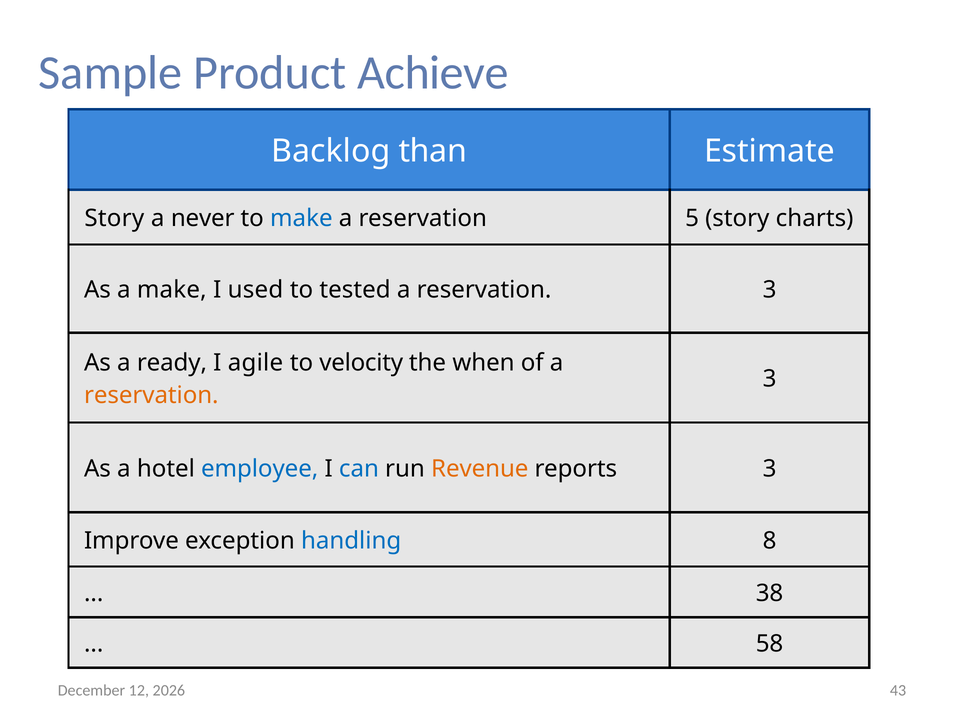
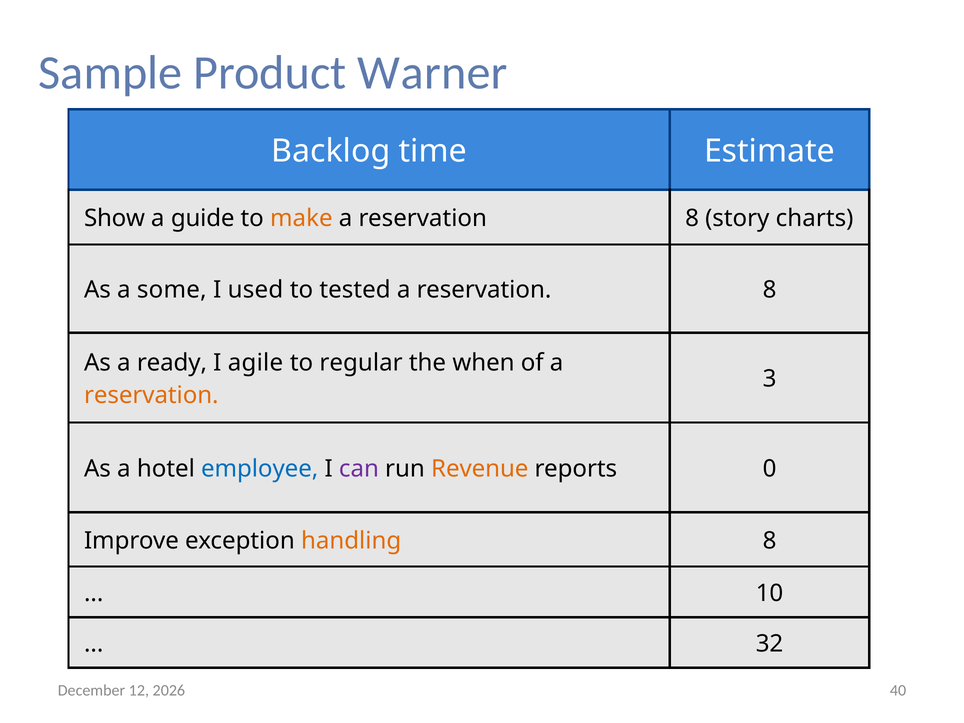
Achieve: Achieve -> Warner
than: than -> time
Story at (114, 218): Story -> Show
never: never -> guide
make at (301, 218) colour: blue -> orange
5 at (692, 218): 5 -> 8
a make: make -> some
3 at (770, 290): 3 -> 8
velocity: velocity -> regular
can colour: blue -> purple
reports 3: 3 -> 0
handling colour: blue -> orange
38: 38 -> 10
58: 58 -> 32
43: 43 -> 40
